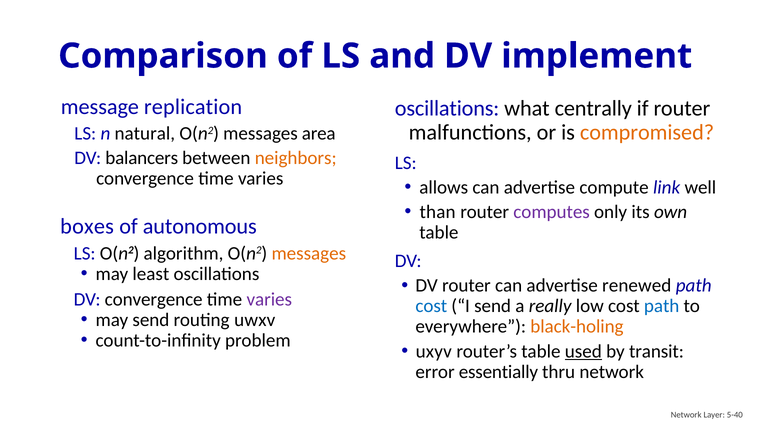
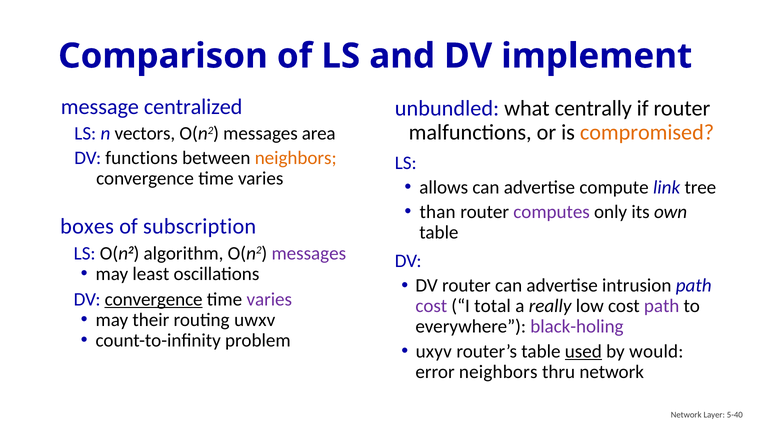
replication: replication -> centralized
oscillations at (447, 109): oscillations -> unbundled
natural: natural -> vectors
balancers: balancers -> functions
well: well -> tree
autonomous: autonomous -> subscription
messages at (309, 253) colour: orange -> purple
renewed: renewed -> intrusion
convergence at (154, 299) underline: none -> present
cost at (431, 306) colour: blue -> purple
I send: send -> total
path at (662, 306) colour: blue -> purple
may send: send -> their
black-holing colour: orange -> purple
transit: transit -> would
error essentially: essentially -> neighbors
